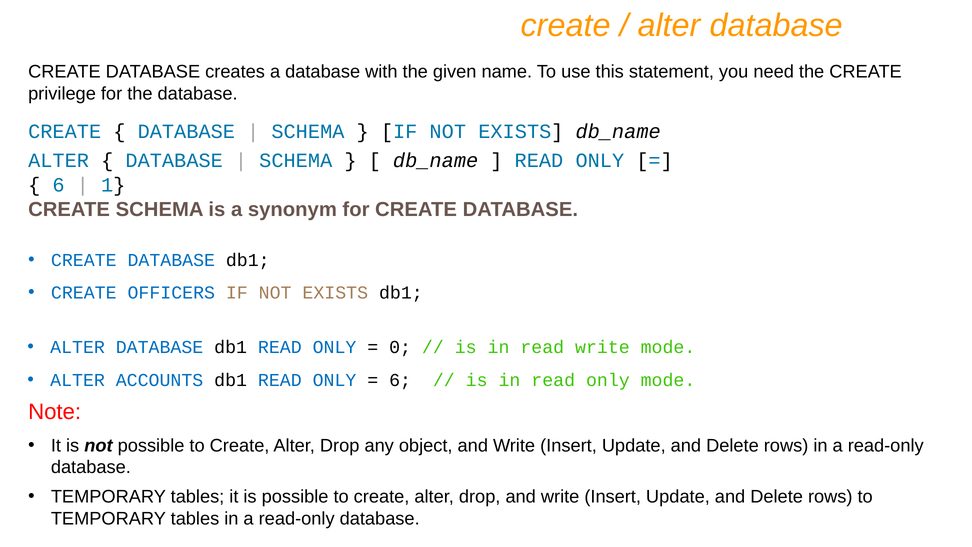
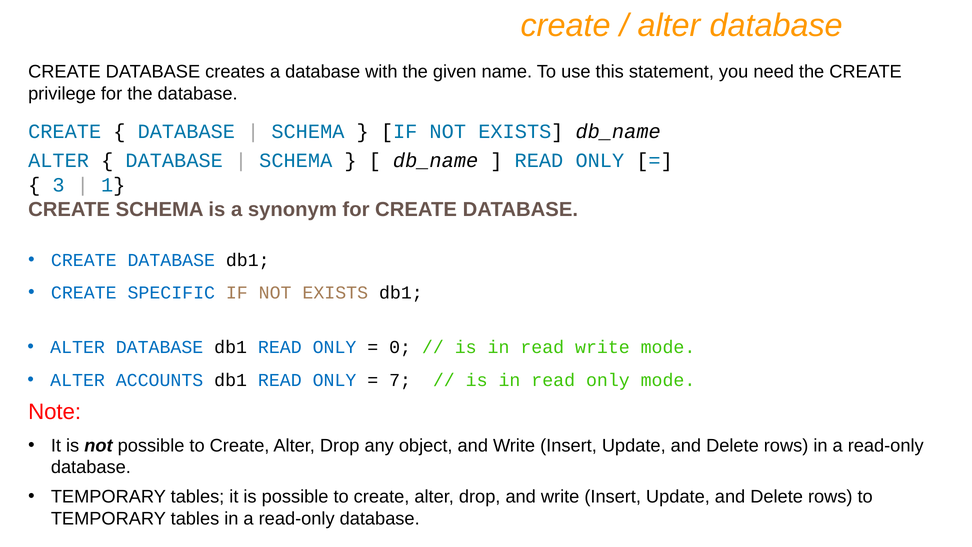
6 at (59, 185): 6 -> 3
OFFICERS: OFFICERS -> SPECIFIC
6 at (400, 380): 6 -> 7
